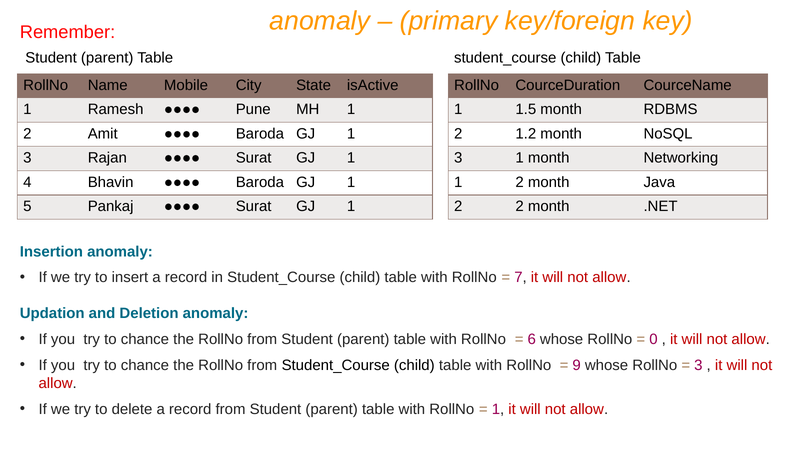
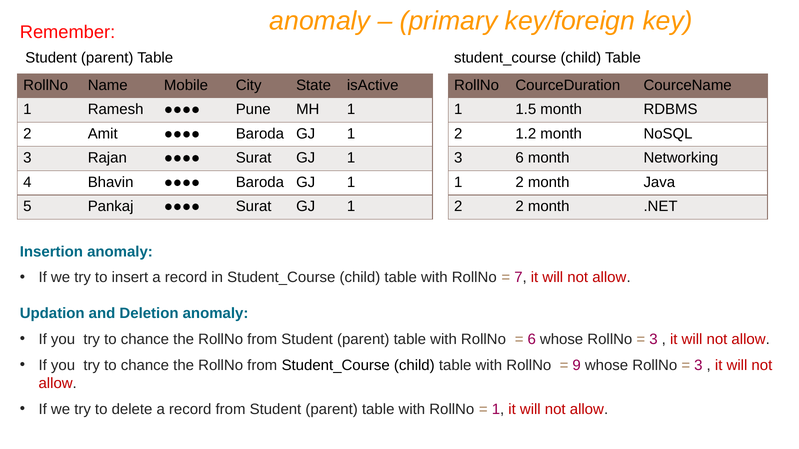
3 1: 1 -> 6
0 at (653, 340): 0 -> 3
